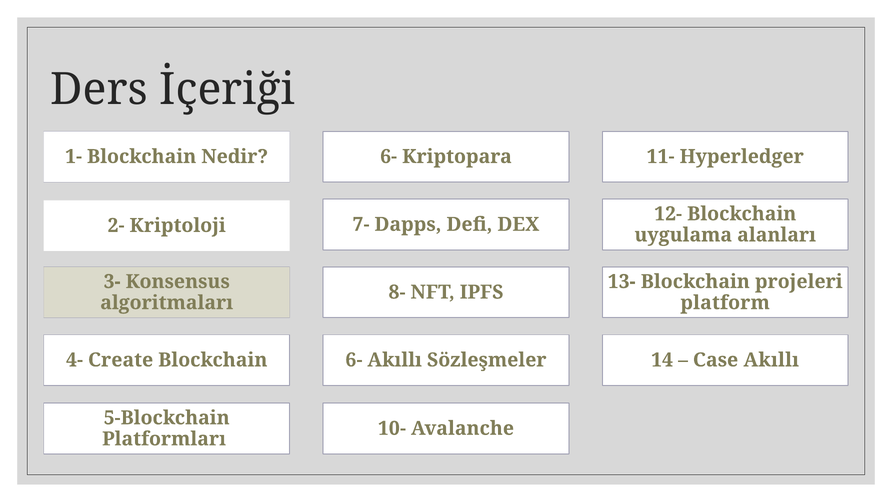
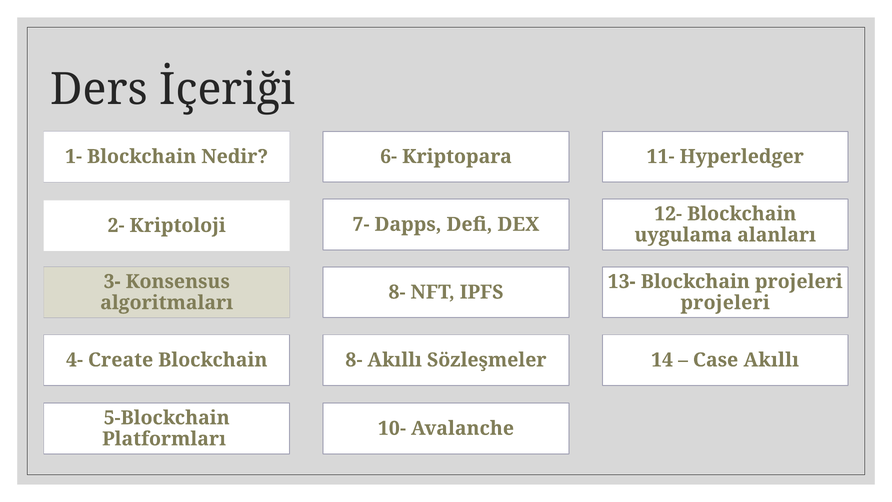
platform at (725, 303): platform -> projeleri
6- at (354, 360): 6- -> 8-
